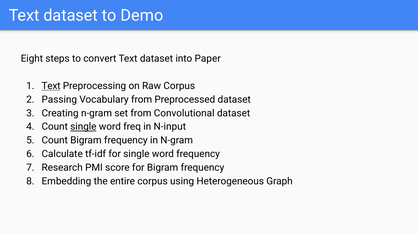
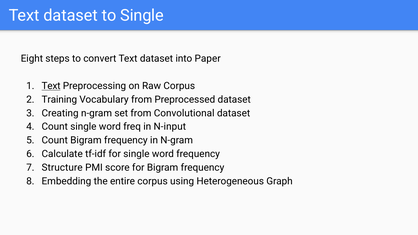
to Demo: Demo -> Single
Passing: Passing -> Training
single at (83, 127) underline: present -> none
Research: Research -> Structure
